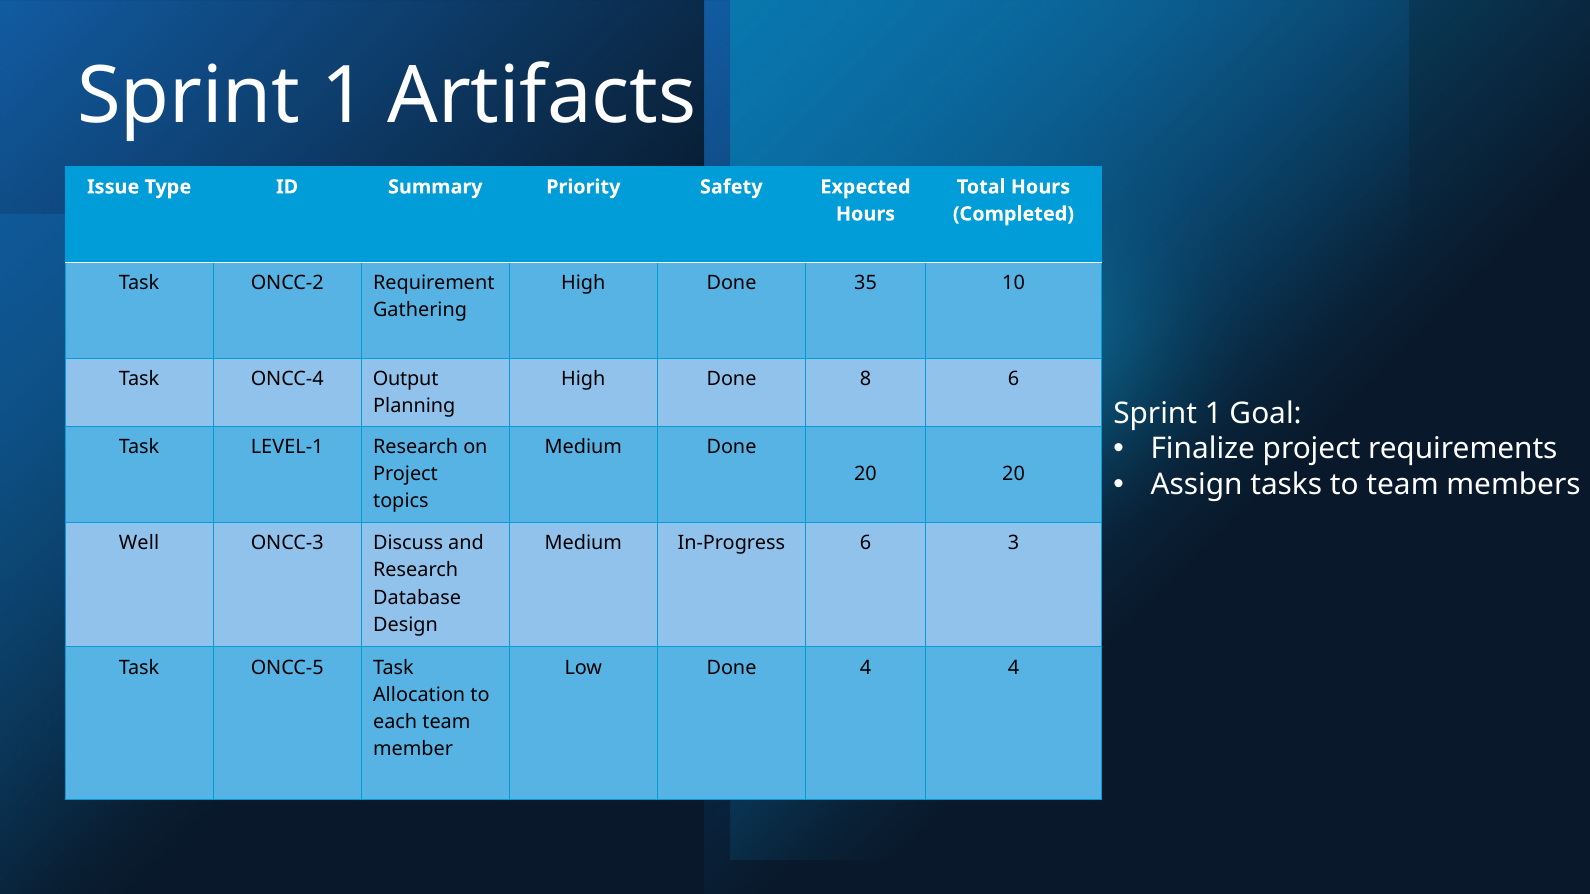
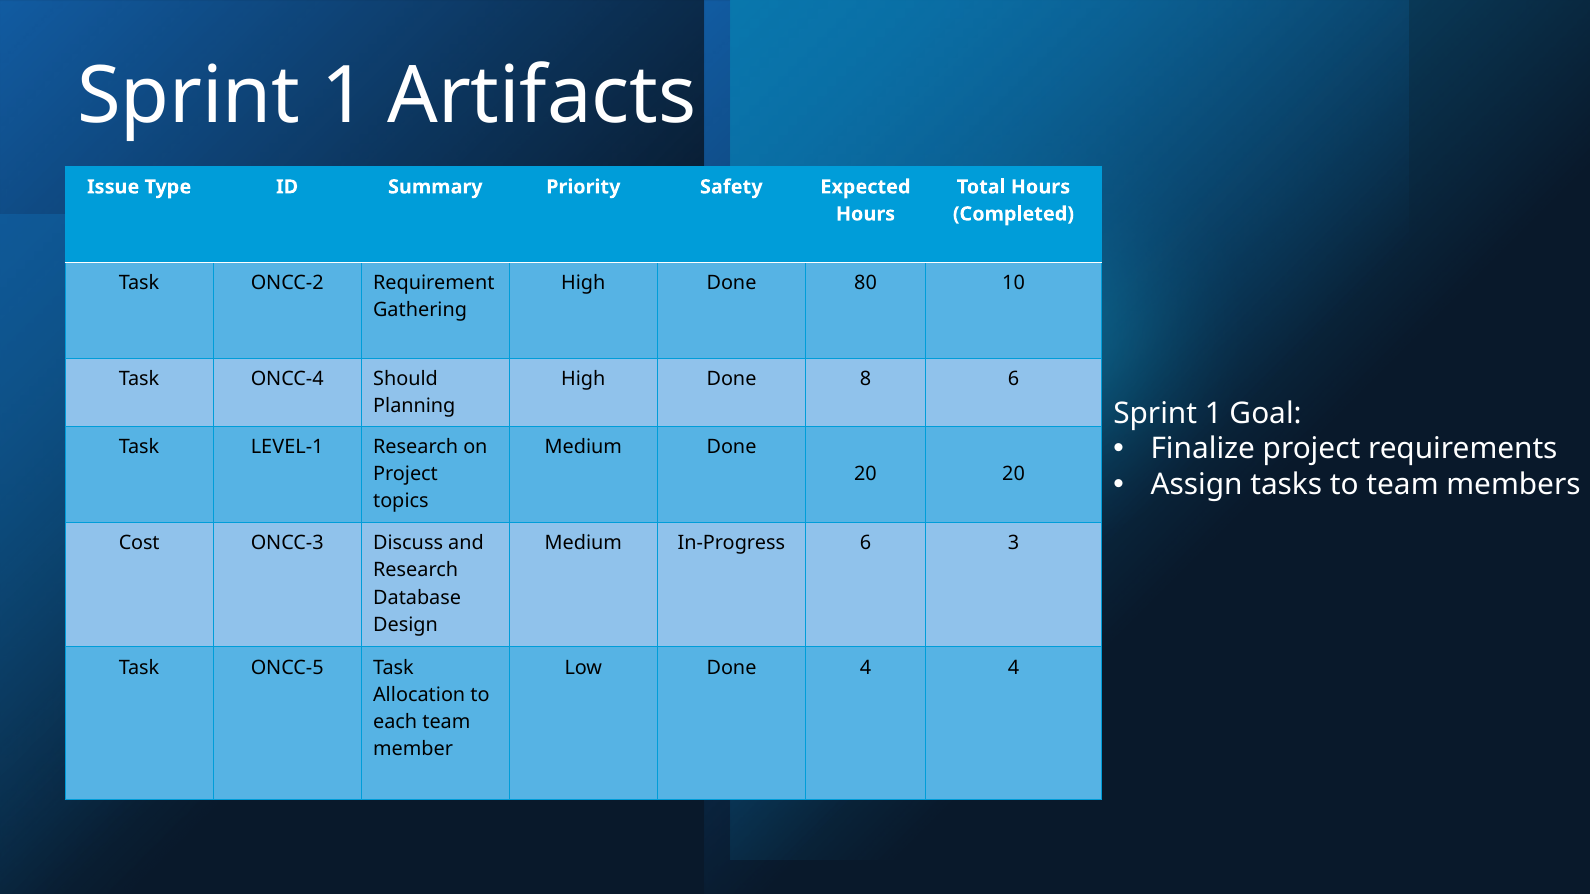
35: 35 -> 80
Output: Output -> Should
Well: Well -> Cost
